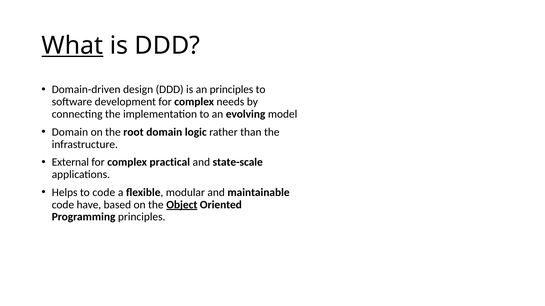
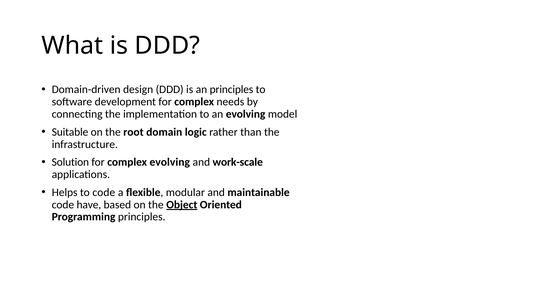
What underline: present -> none
Domain at (70, 132): Domain -> Suitable
External: External -> Solution
complex practical: practical -> evolving
state-scale: state-scale -> work-scale
